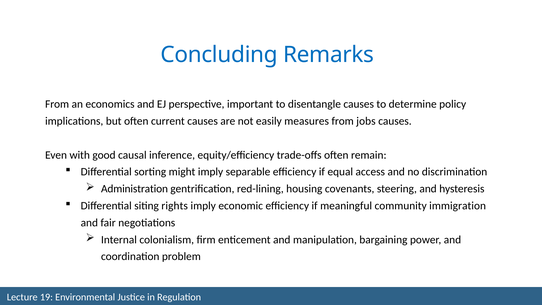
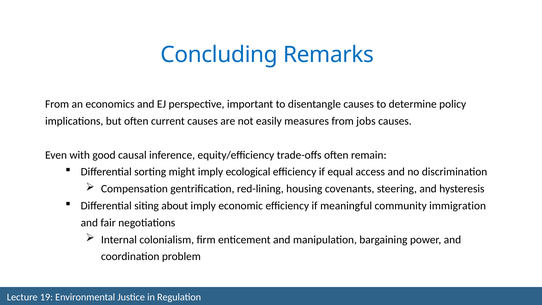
separable: separable -> ecological
Administration: Administration -> Compensation
rights: rights -> about
